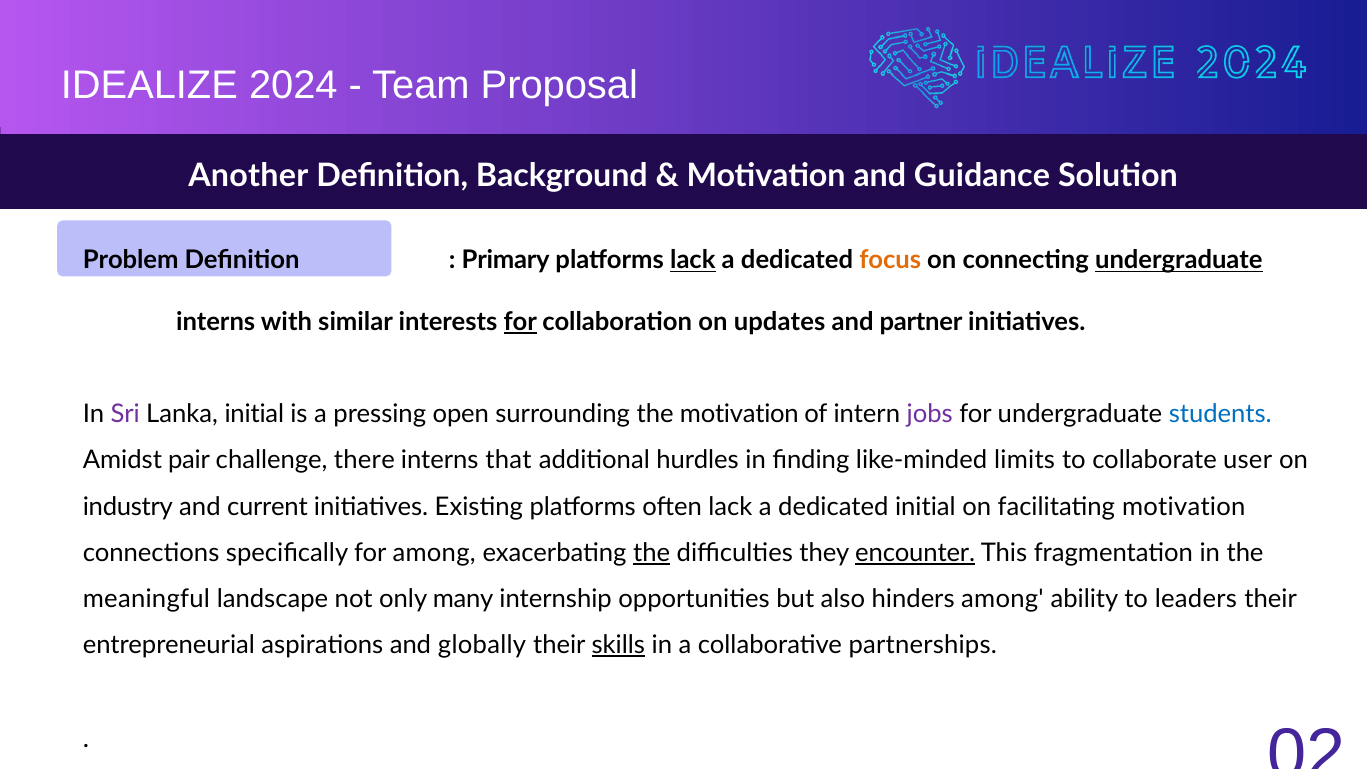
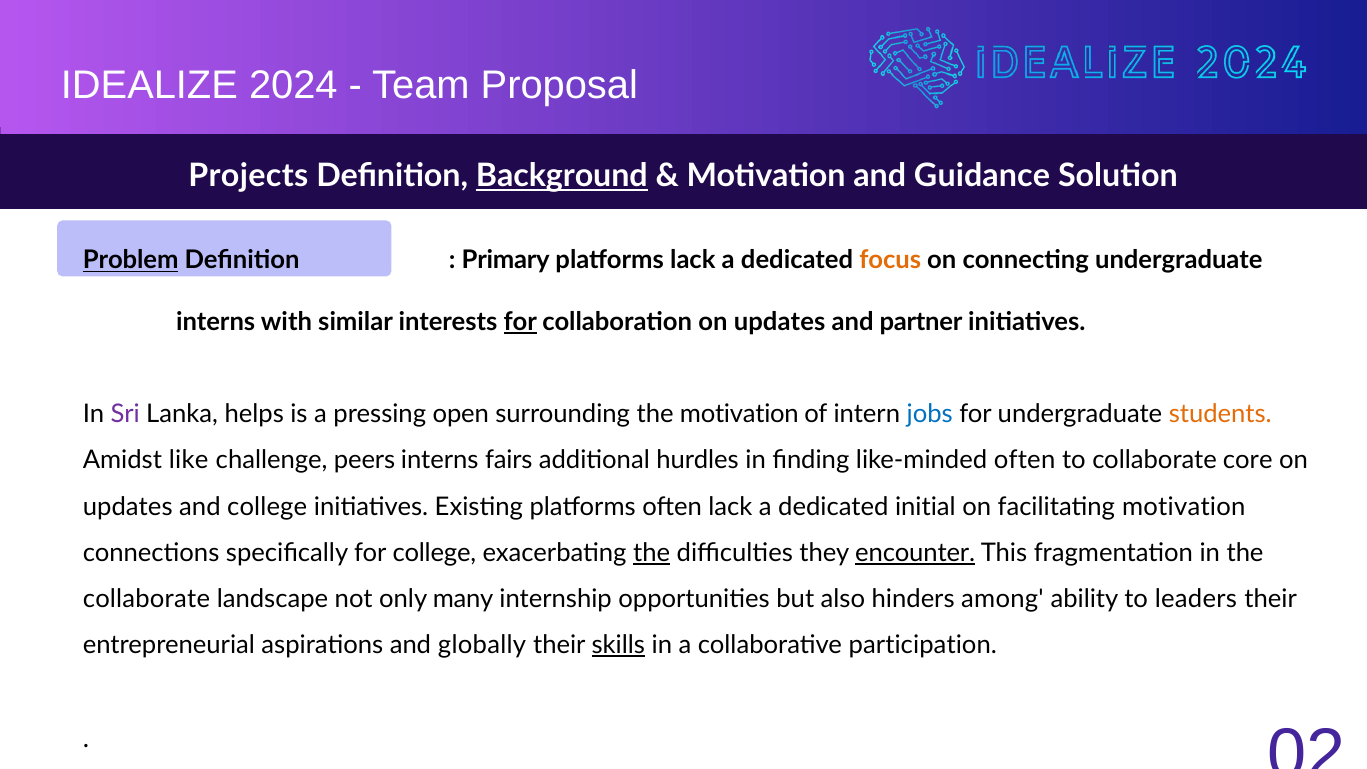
Another: Another -> Projects
Background underline: none -> present
Problem underline: none -> present
lack at (693, 260) underline: present -> none
undergraduate at (1179, 260) underline: present -> none
Lanka initial: initial -> helps
jobs colour: purple -> blue
students colour: blue -> orange
pair: pair -> like
there: there -> peers
that: that -> fairs
like-minded limits: limits -> often
user: user -> core
industry at (128, 507): industry -> updates
and current: current -> college
for among: among -> college
meaningful at (146, 599): meaningful -> collaborate
partnerships: partnerships -> participation
